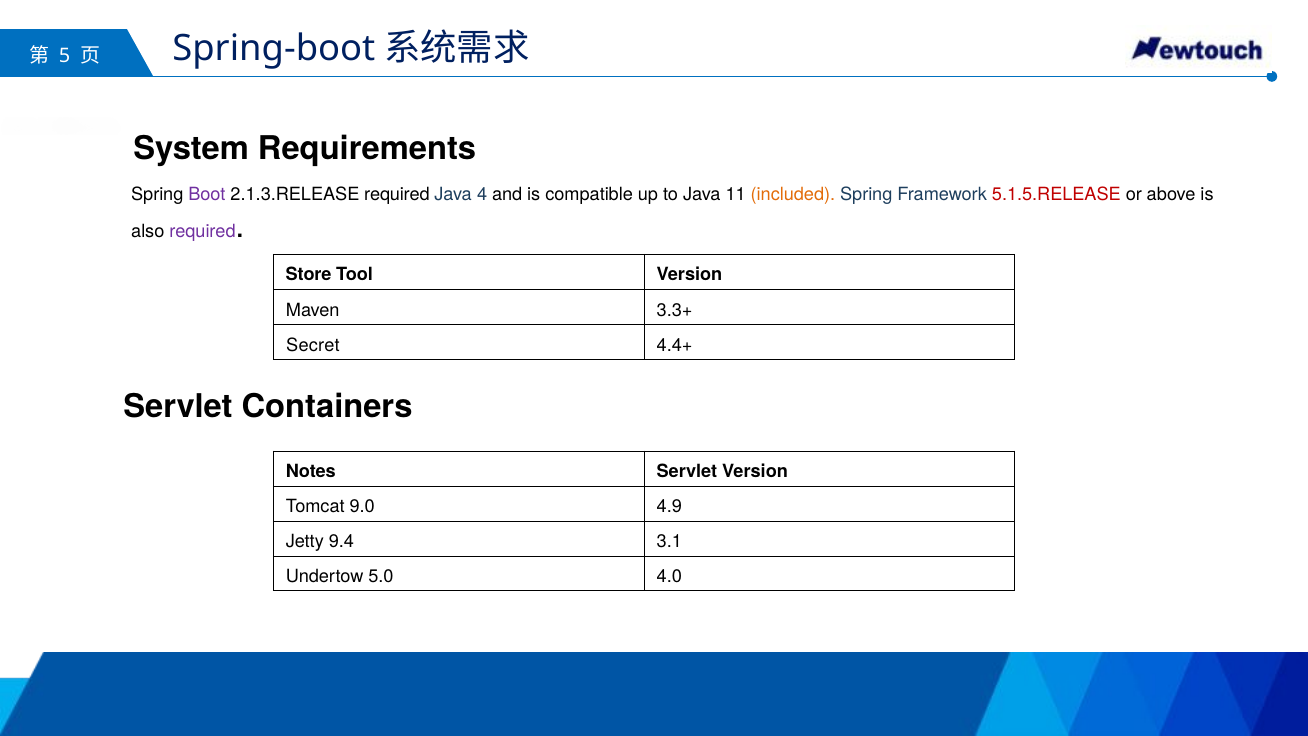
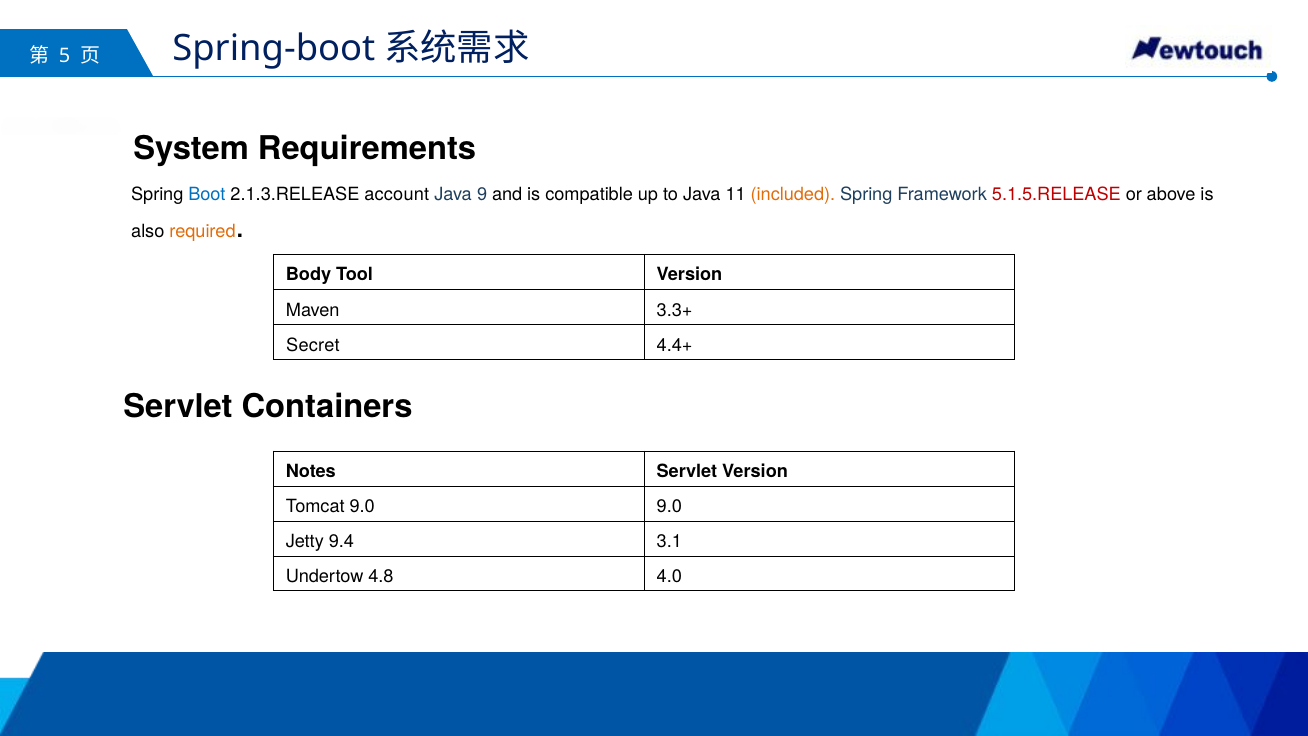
Boot colour: purple -> blue
2.1.3.RELEASE required: required -> account
4: 4 -> 9
required at (203, 231) colour: purple -> orange
Store: Store -> Body
9.0 4.9: 4.9 -> 9.0
5.0: 5.0 -> 4.8
